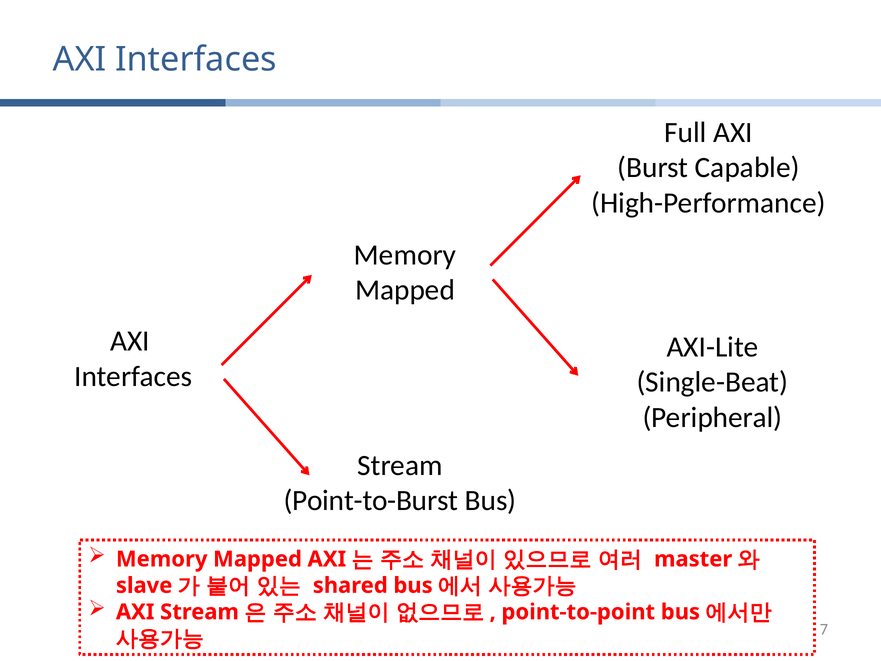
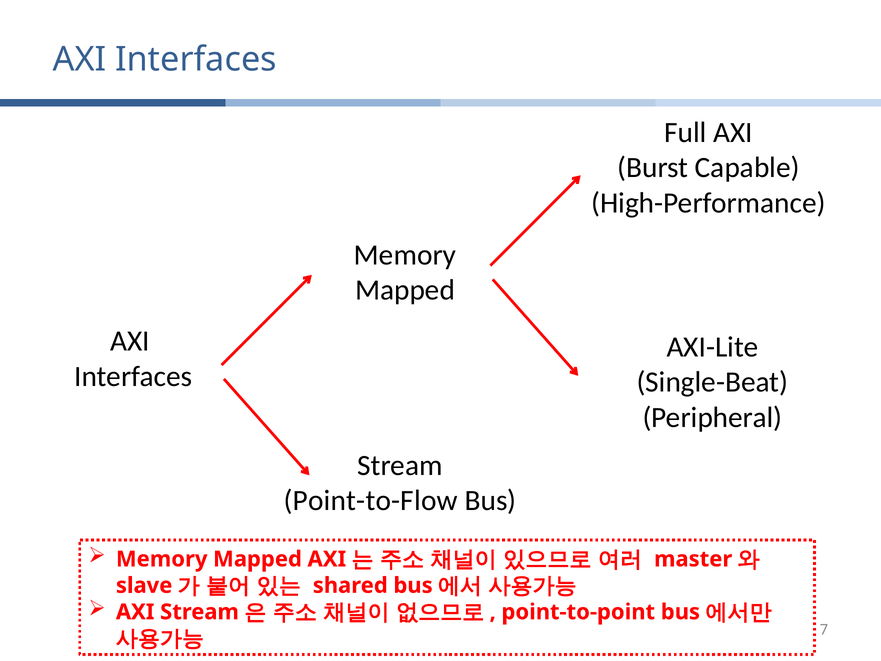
Point-to-Burst: Point-to-Burst -> Point-to-Flow
